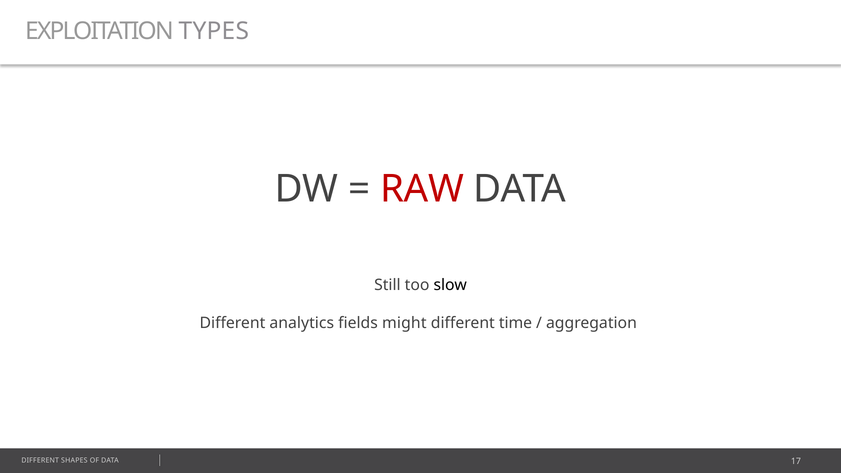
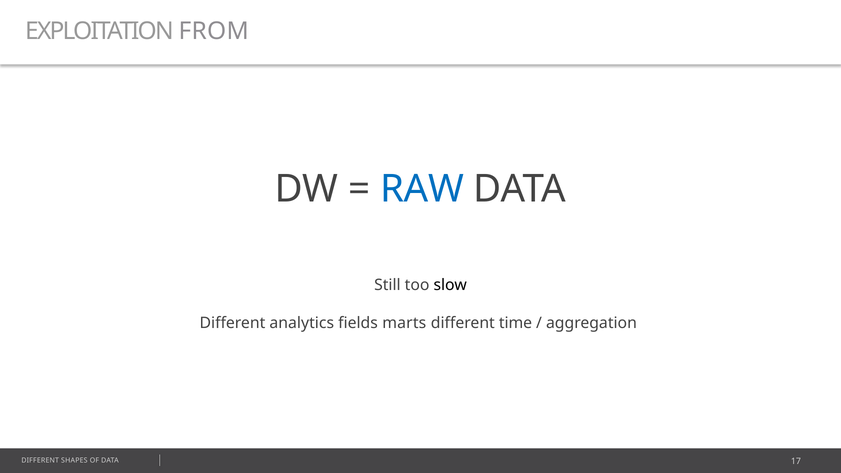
TYPES: TYPES -> FROM
RAW colour: red -> blue
might: might -> marts
